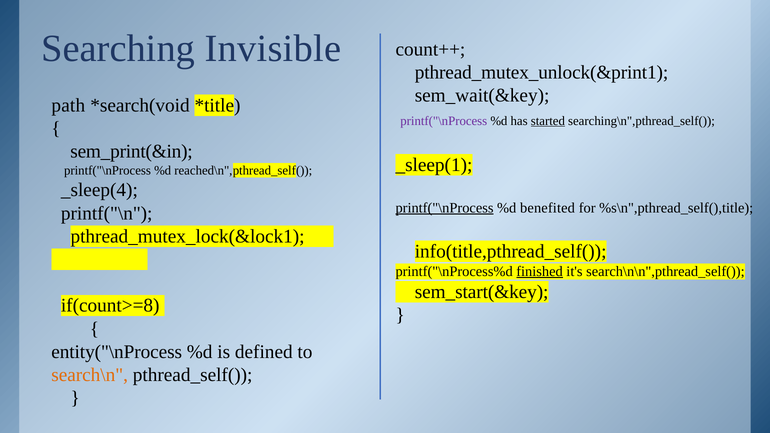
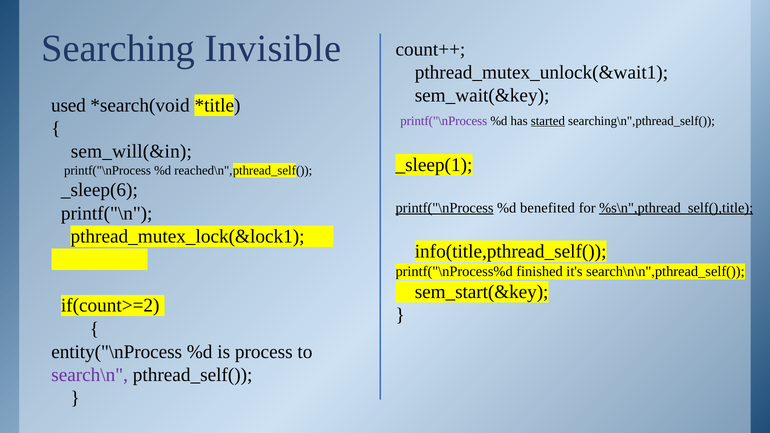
pthread_mutex_unlock(&print1: pthread_mutex_unlock(&print1 -> pthread_mutex_unlock(&wait1
path: path -> used
sem_print(&in: sem_print(&in -> sem_will(&in
_sleep(4: _sleep(4 -> _sleep(6
%s\n",pthread_self(),title underline: none -> present
finished underline: present -> none
if(count>=8: if(count>=8 -> if(count>=2
defined: defined -> process
search\n colour: orange -> purple
